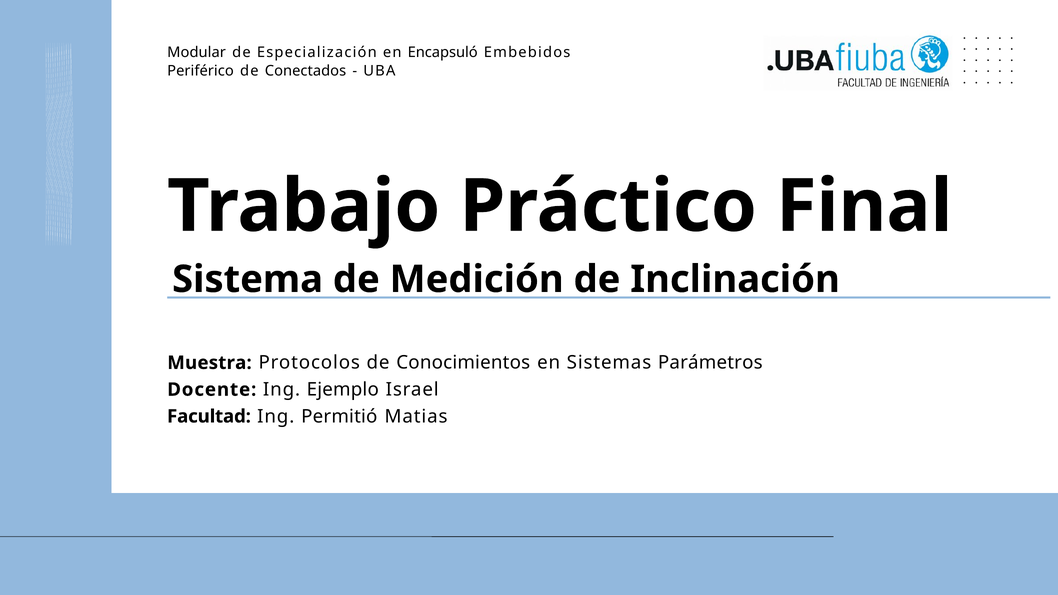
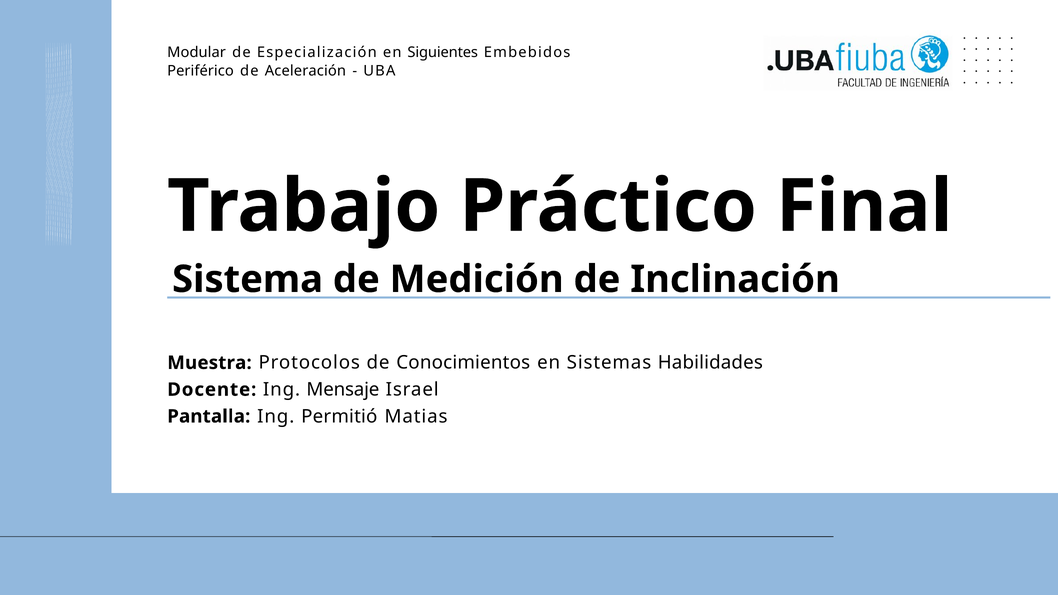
Encapsuló: Encapsuló -> Siguientes
Conectados: Conectados -> Aceleración
Parámetros: Parámetros -> Habilidades
Ejemplo: Ejemplo -> Mensaje
Facultad: Facultad -> Pantalla
